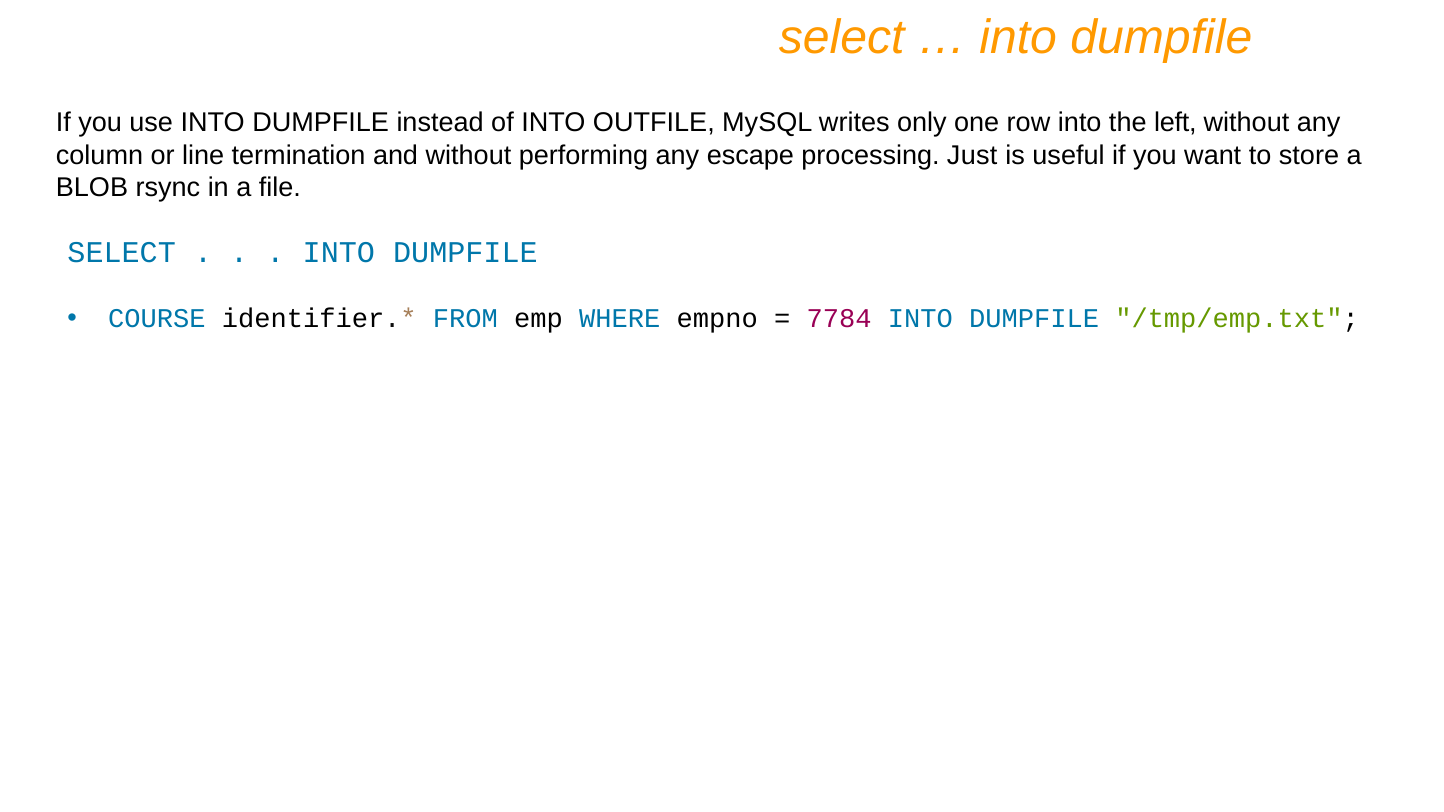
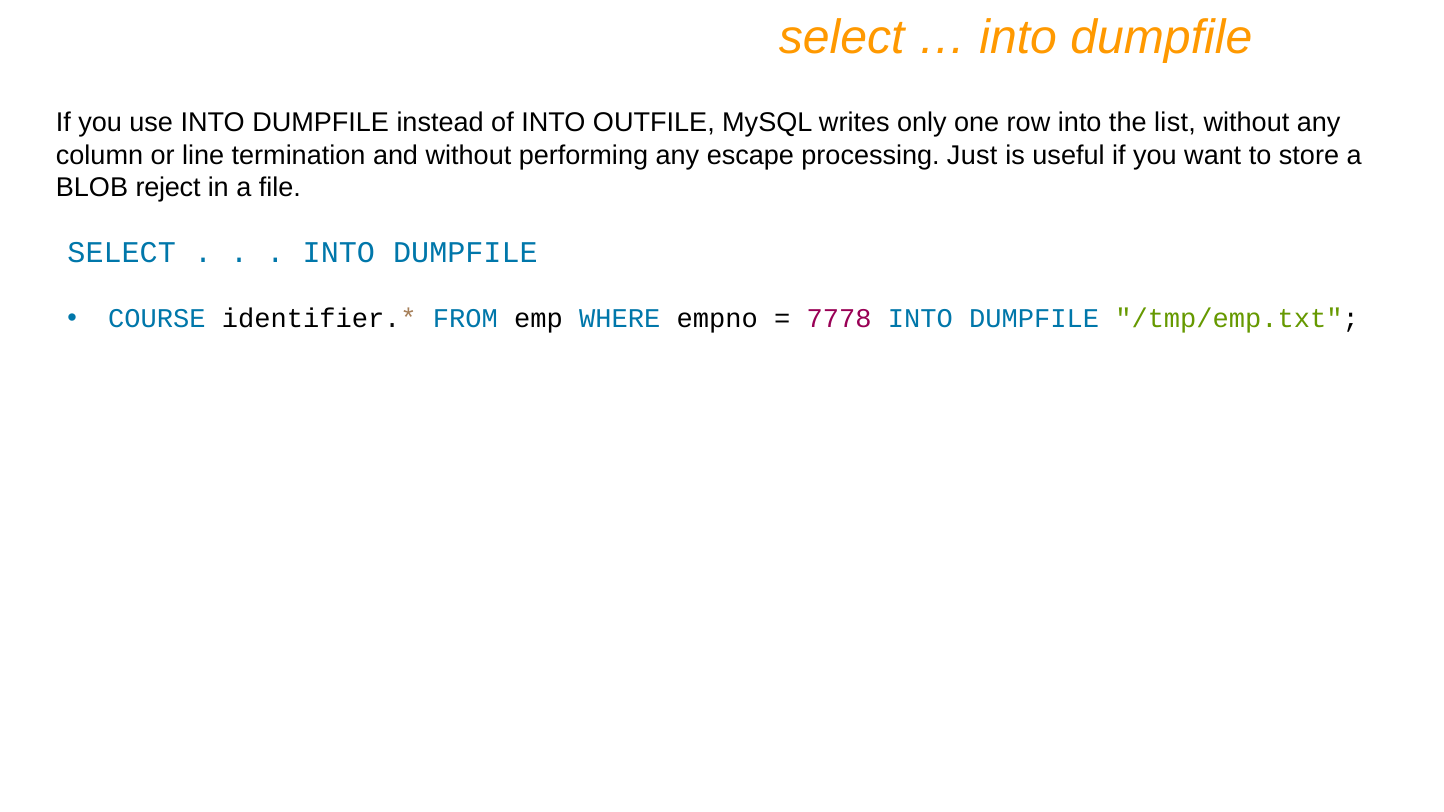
left: left -> list
rsync: rsync -> reject
7784: 7784 -> 7778
